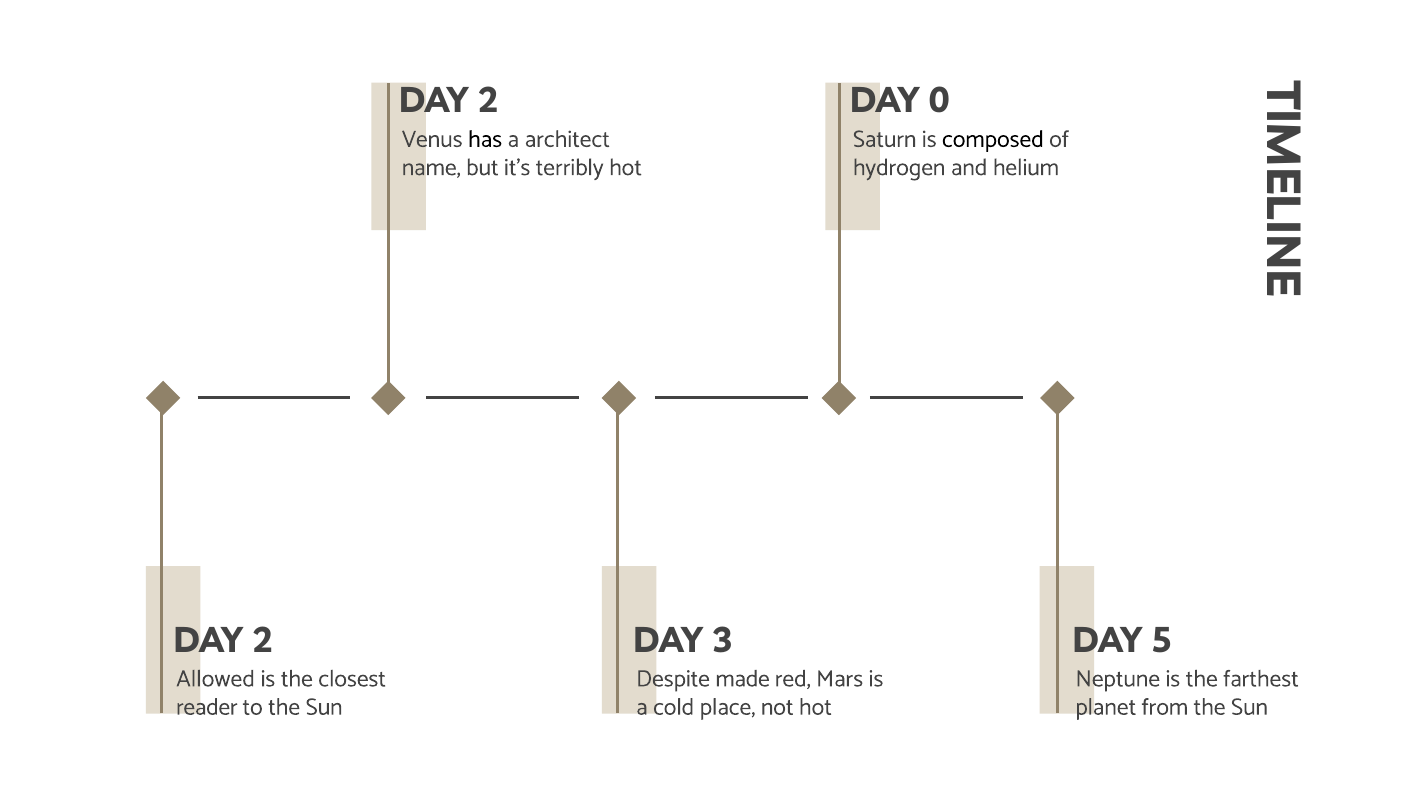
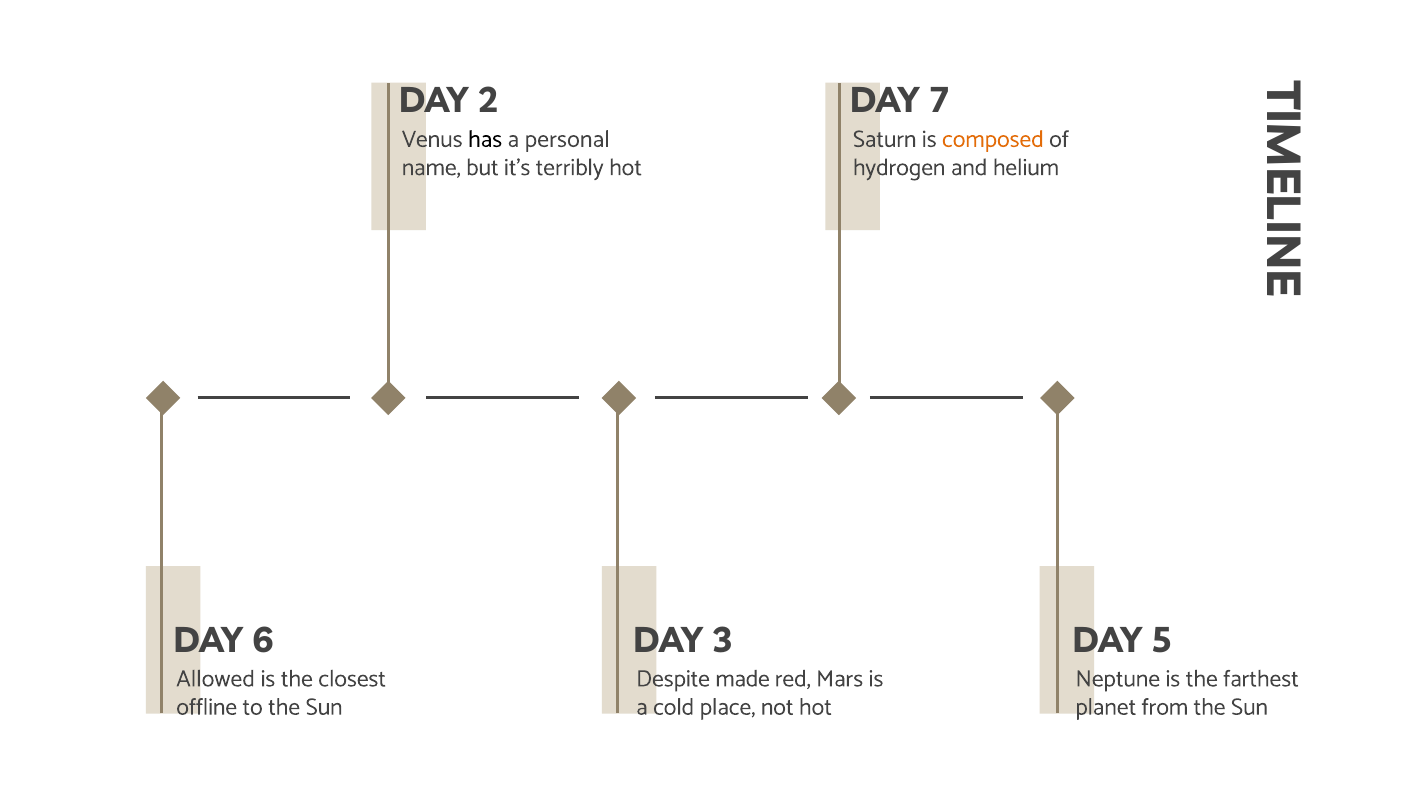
0: 0 -> 7
architect: architect -> personal
composed colour: black -> orange
2 at (263, 641): 2 -> 6
reader: reader -> offline
